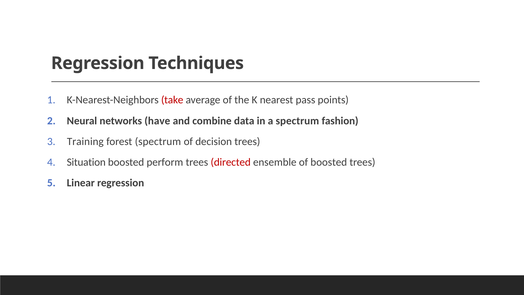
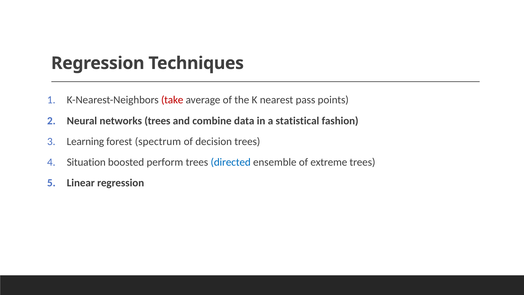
networks have: have -> trees
a spectrum: spectrum -> statistical
Training: Training -> Learning
directed colour: red -> blue
of boosted: boosted -> extreme
